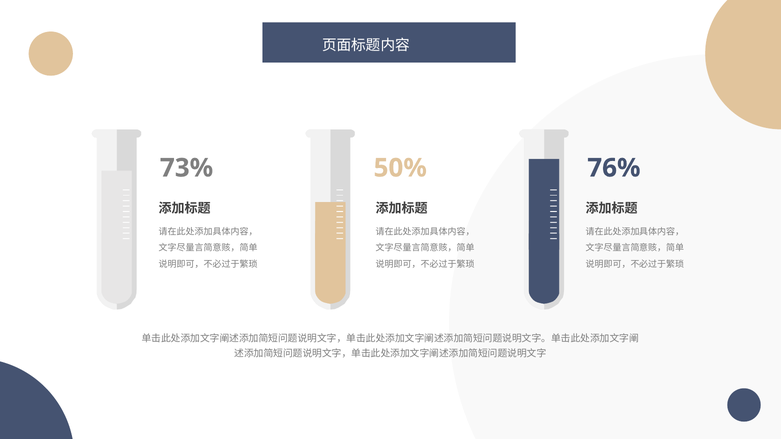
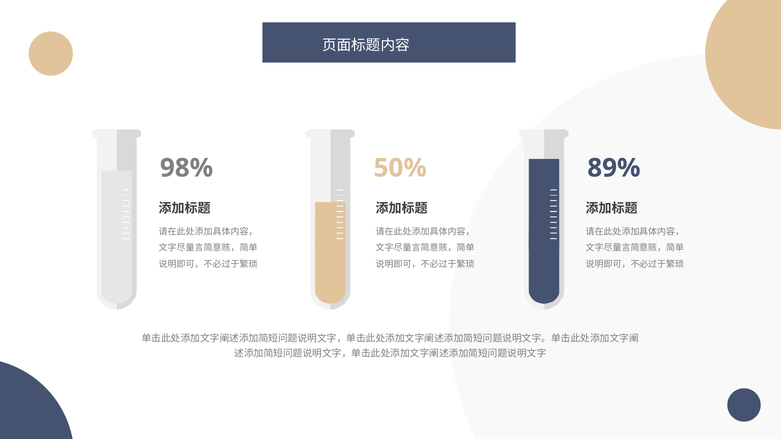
73%: 73% -> 98%
76%: 76% -> 89%
